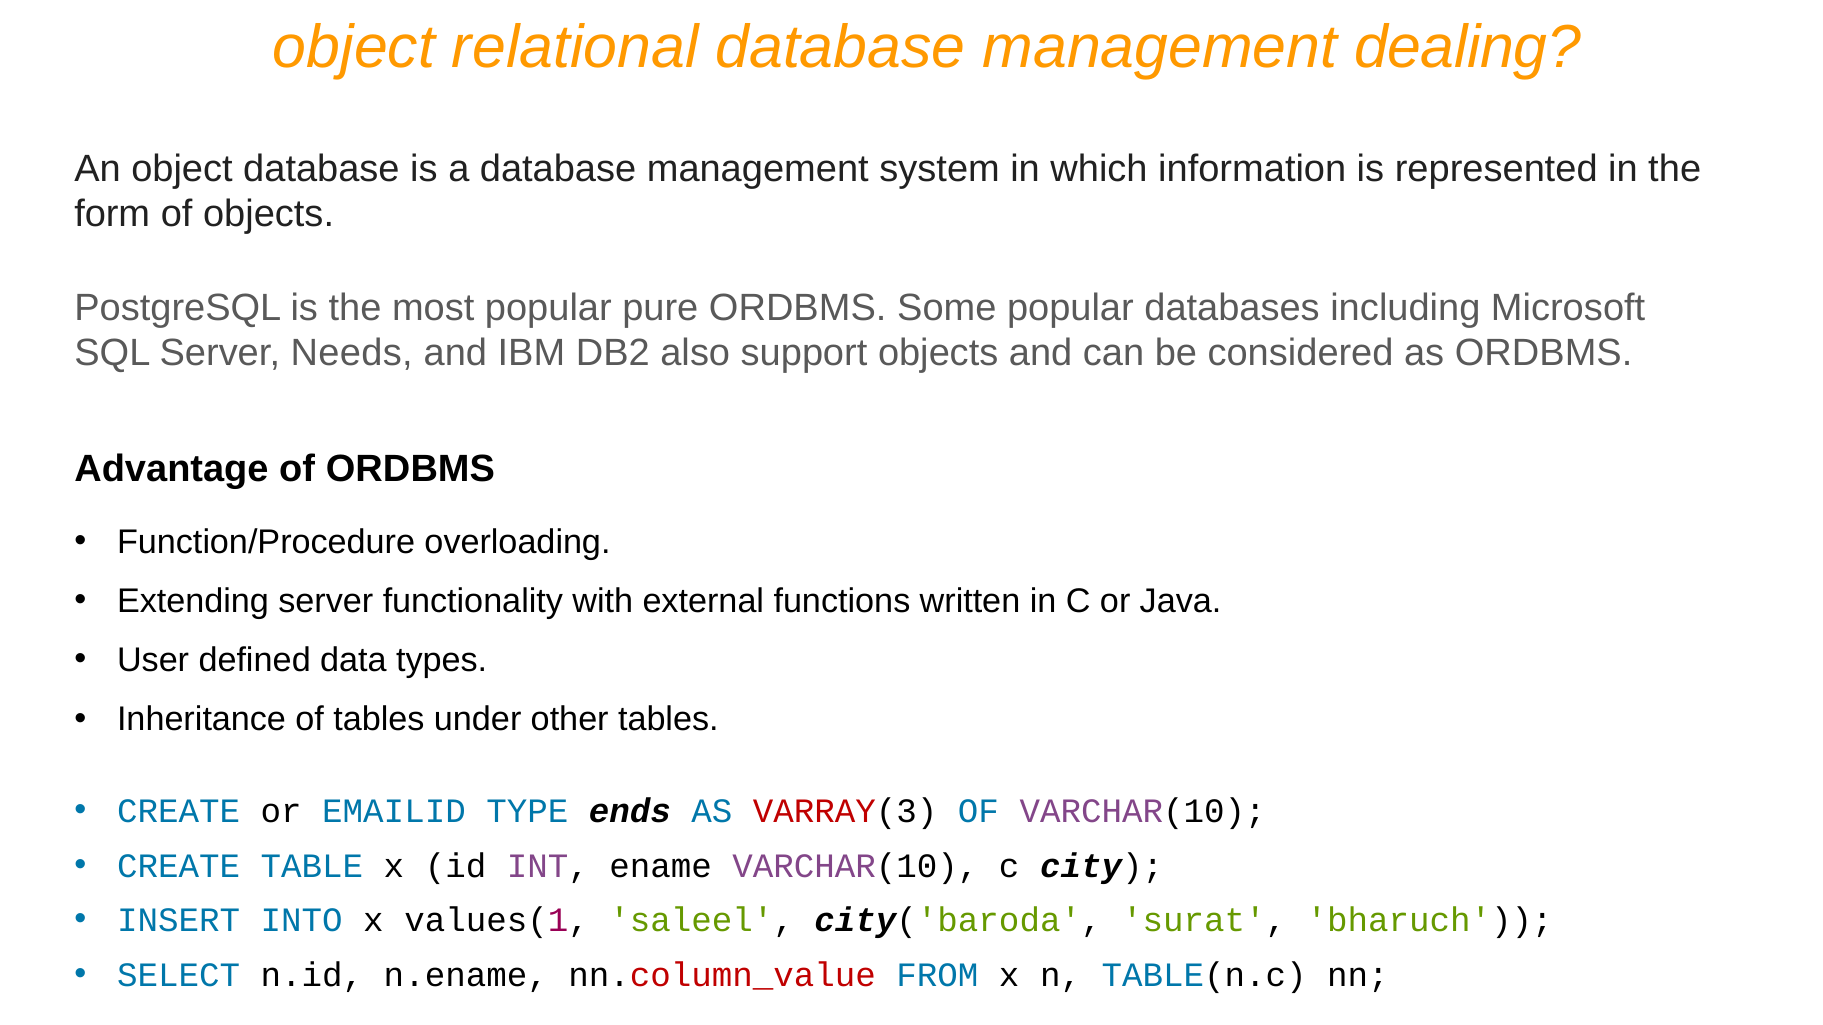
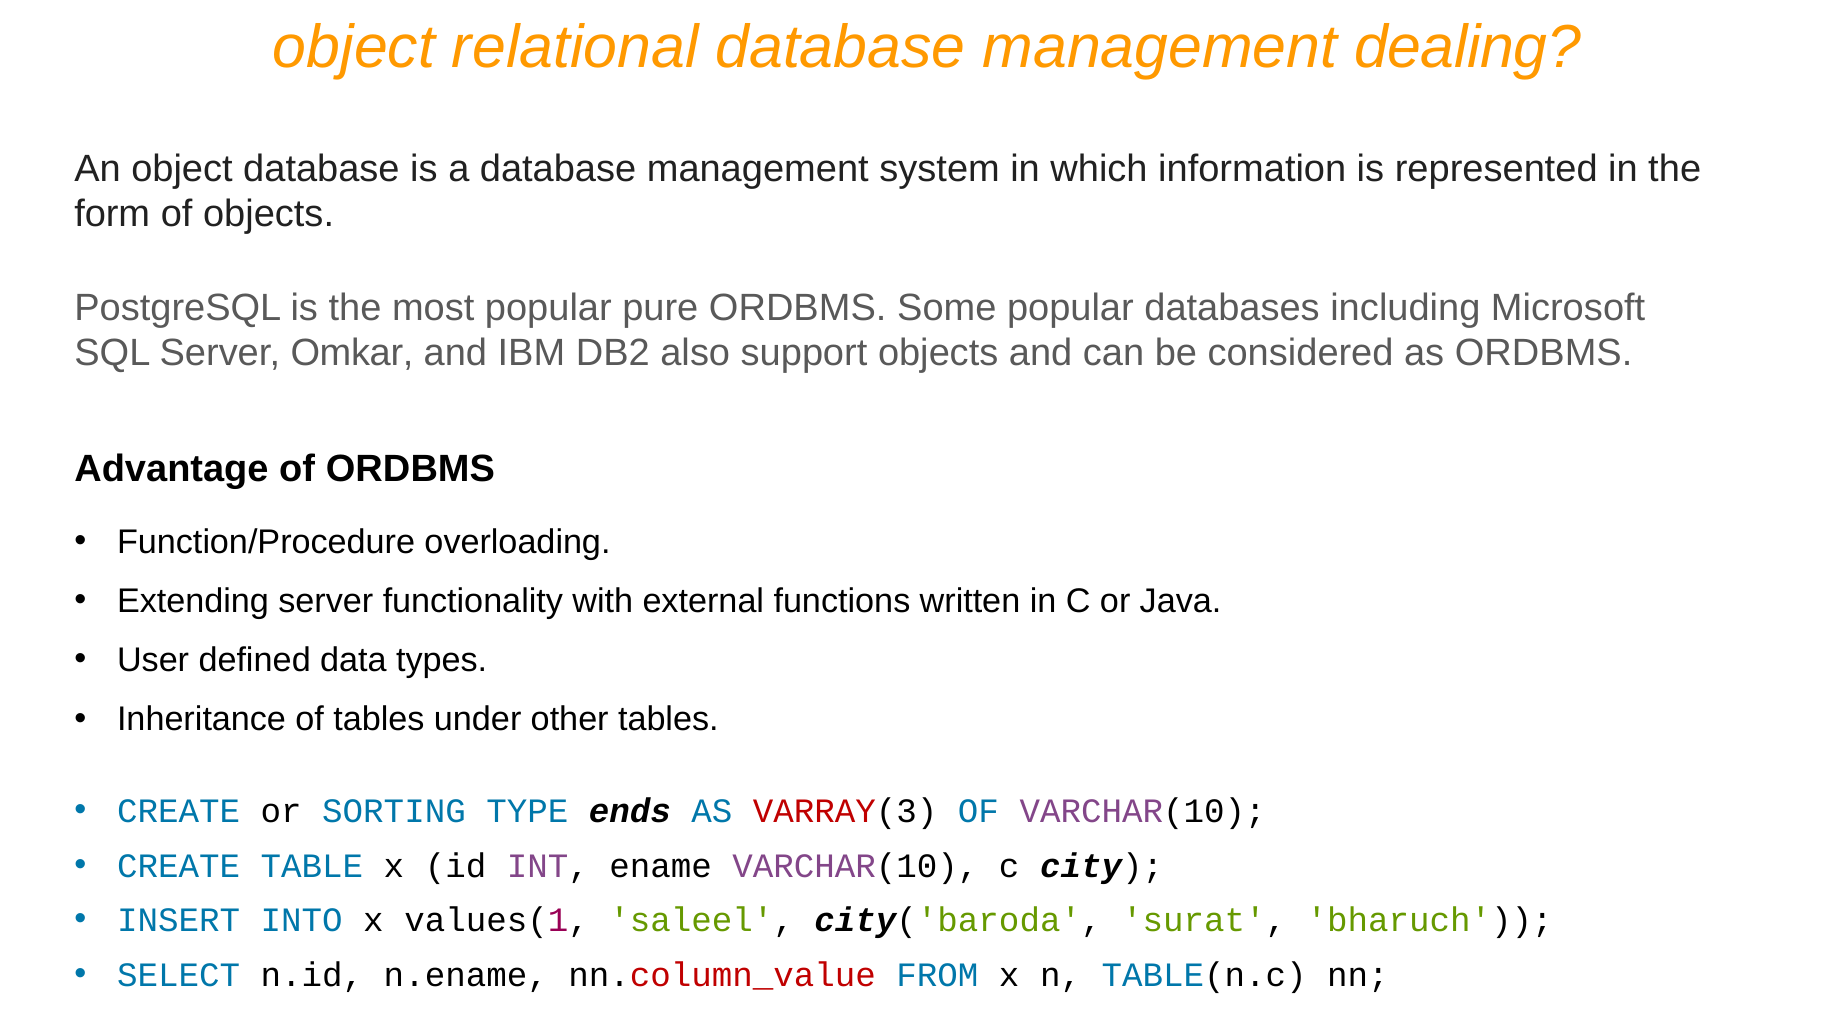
Needs: Needs -> Omkar
EMAILID: EMAILID -> SORTING
